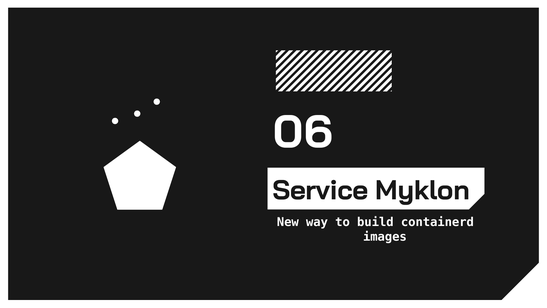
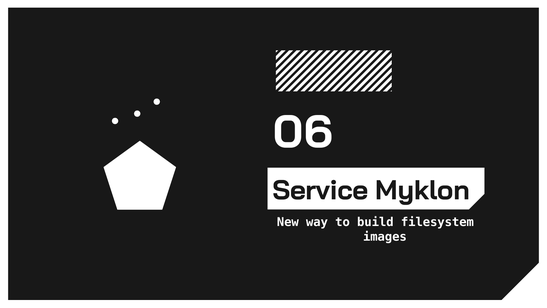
containerd: containerd -> filesystem
